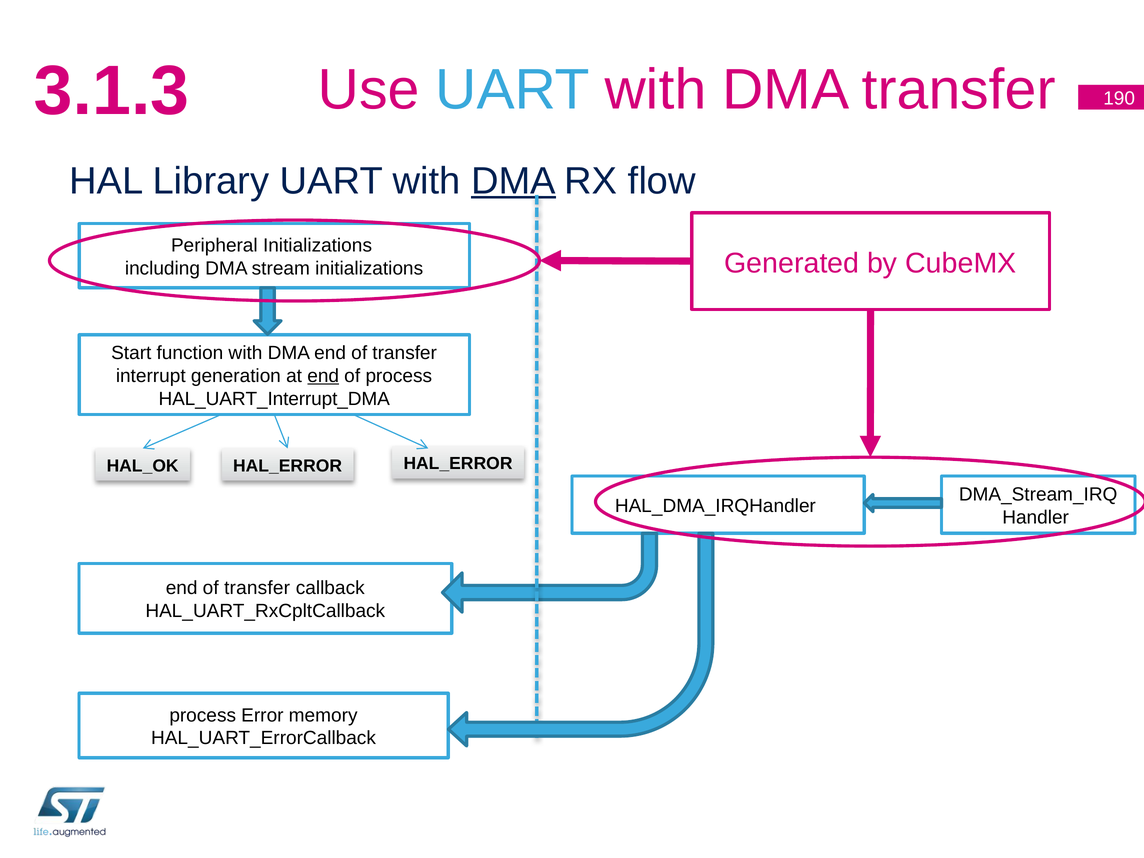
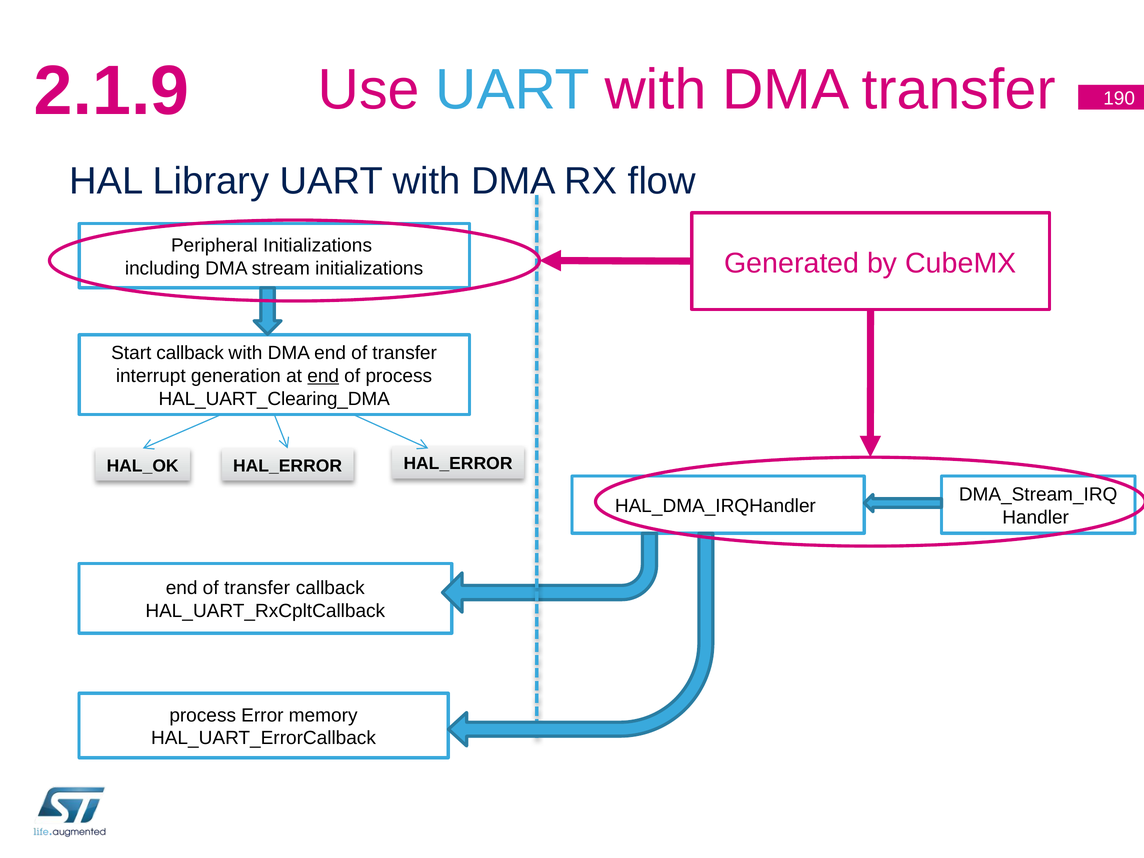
3.1.3: 3.1.3 -> 2.1.9
DMA at (514, 181) underline: present -> none
Start function: function -> callback
HAL_UART_Interrupt_DMA: HAL_UART_Interrupt_DMA -> HAL_UART_Clearing_DMA
